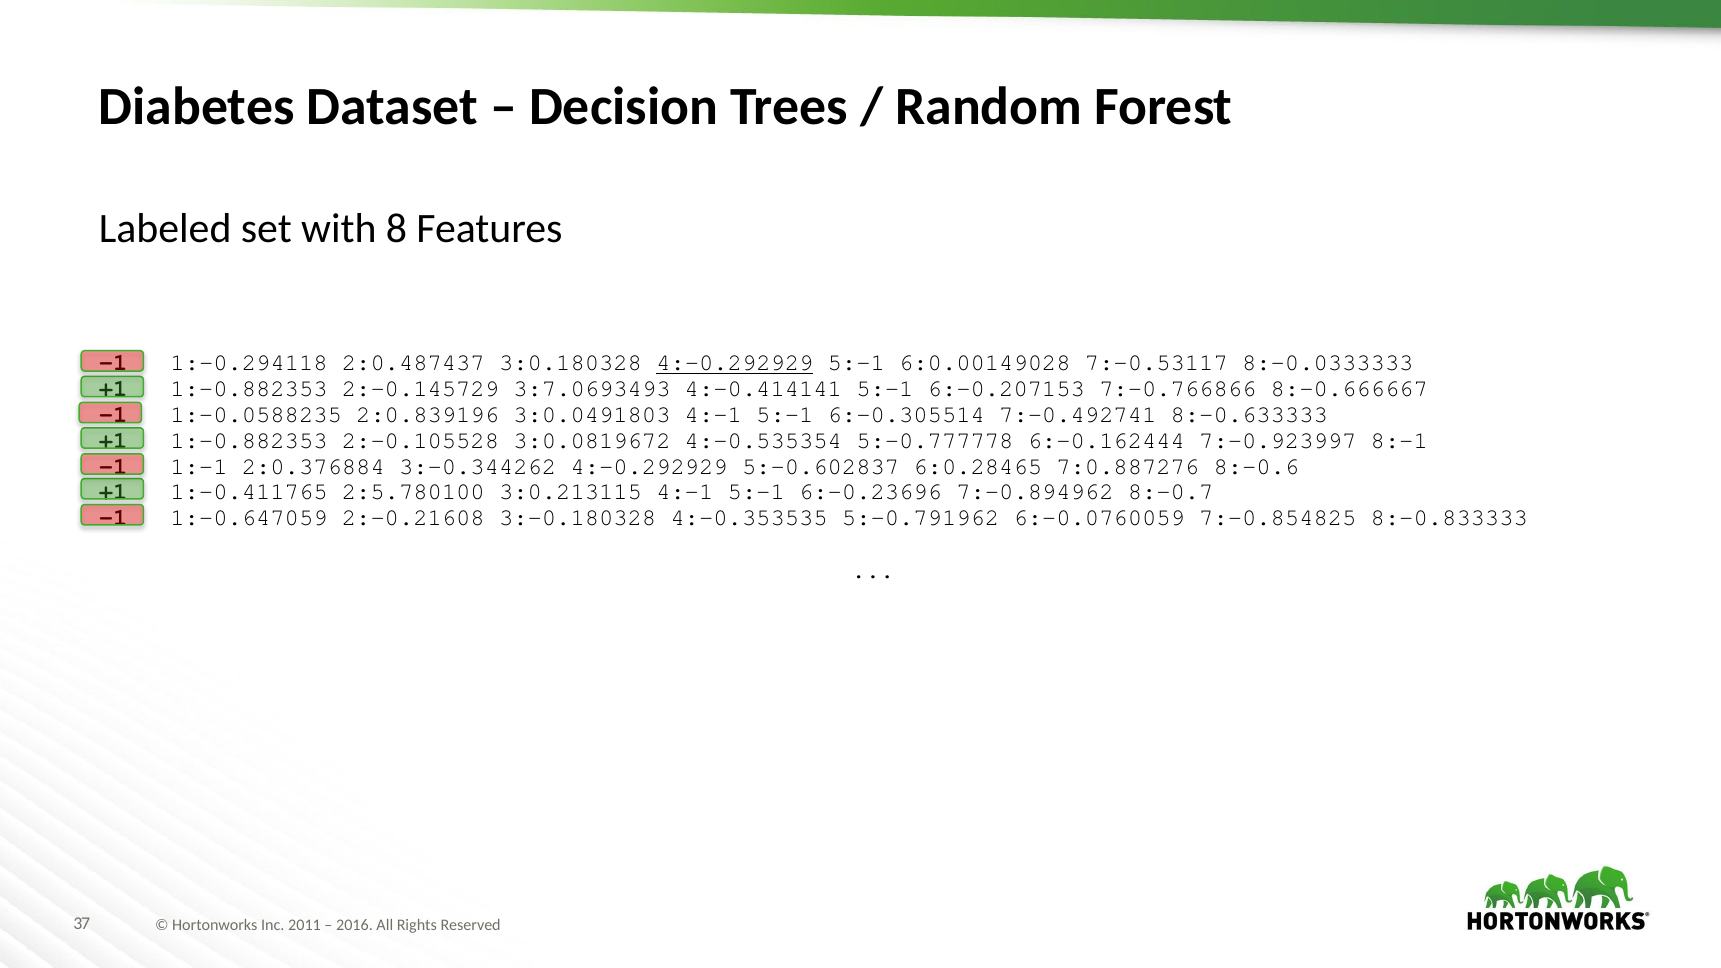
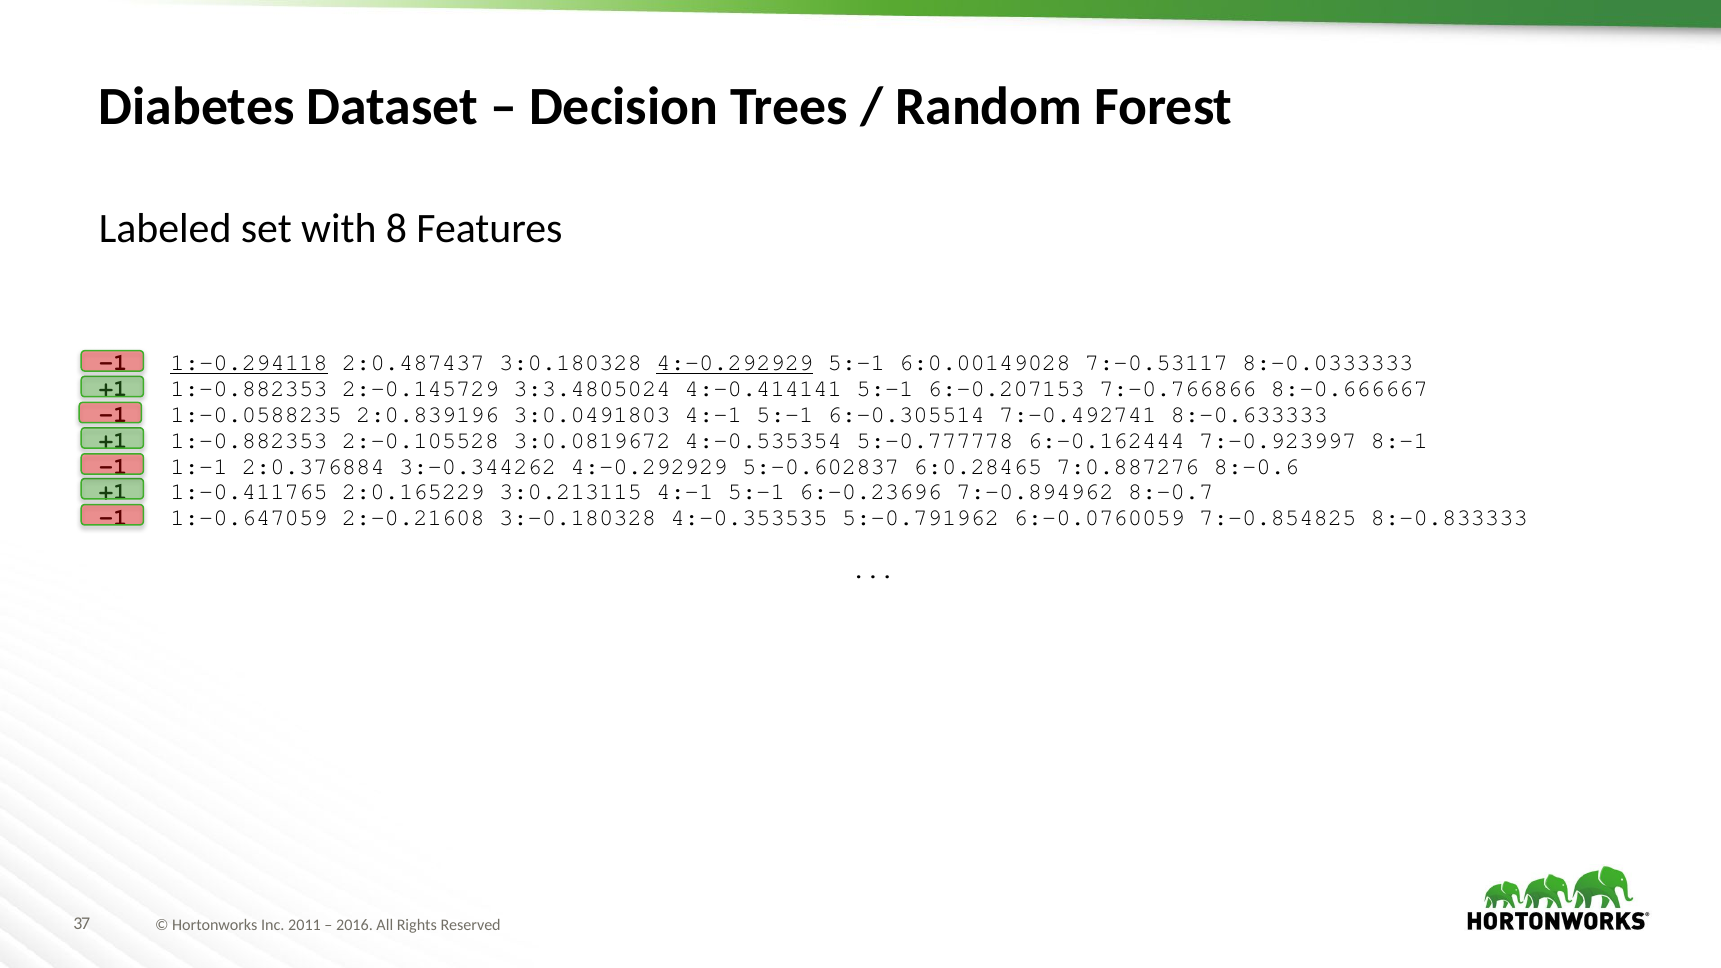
1:-0.294118 underline: none -> present
3:7.0693493: 3:7.0693493 -> 3:3.4805024
2:5.780100: 2:5.780100 -> 2:0.165229
